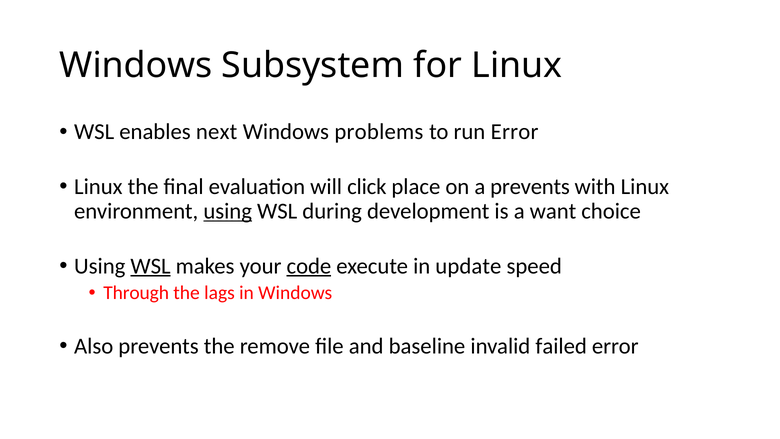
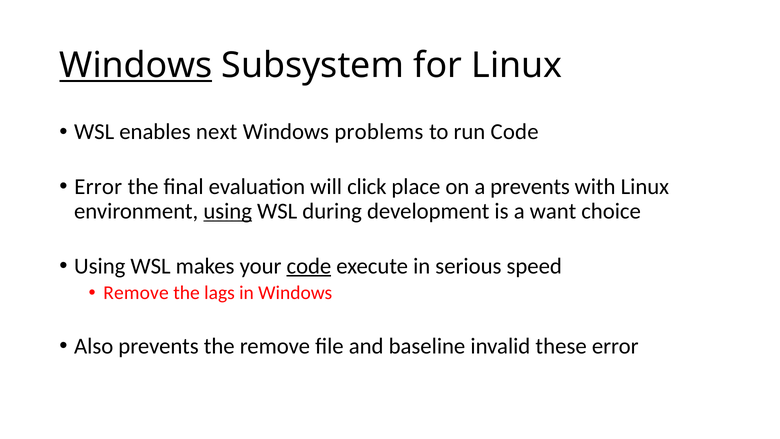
Windows at (136, 66) underline: none -> present
run Error: Error -> Code
Linux at (98, 187): Linux -> Error
WSL at (151, 266) underline: present -> none
update: update -> serious
Through at (136, 293): Through -> Remove
failed: failed -> these
